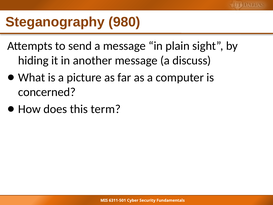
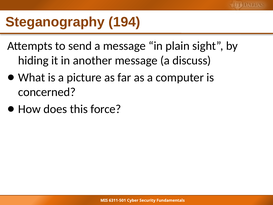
980: 980 -> 194
term: term -> force
